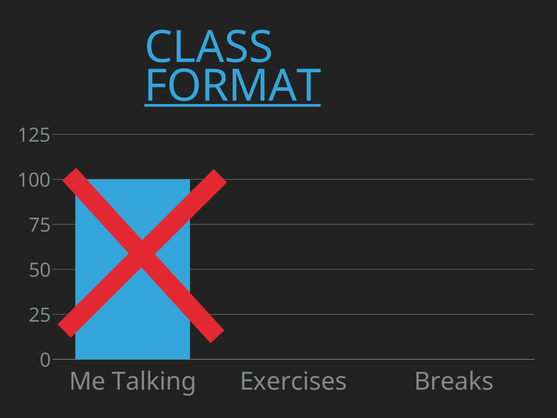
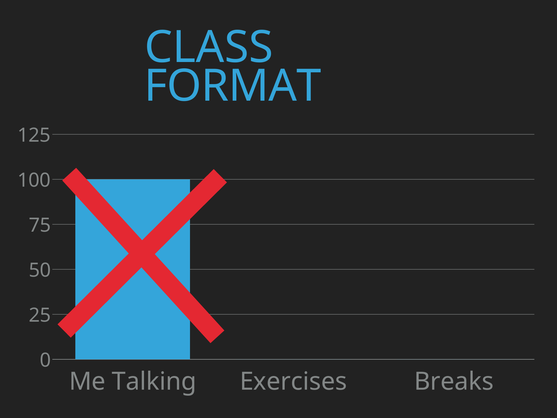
FORMAT underline: present -> none
